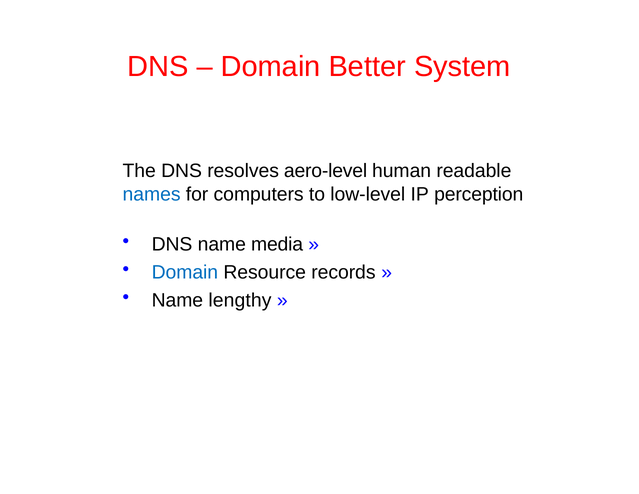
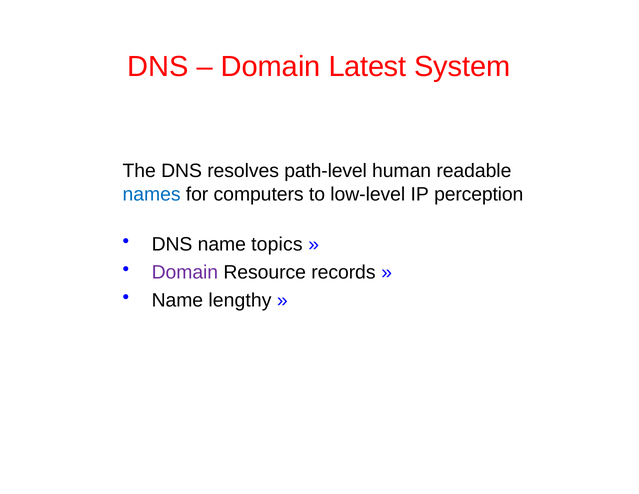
Better: Better -> Latest
aero-level: aero-level -> path-level
media: media -> topics
Domain at (185, 272) colour: blue -> purple
